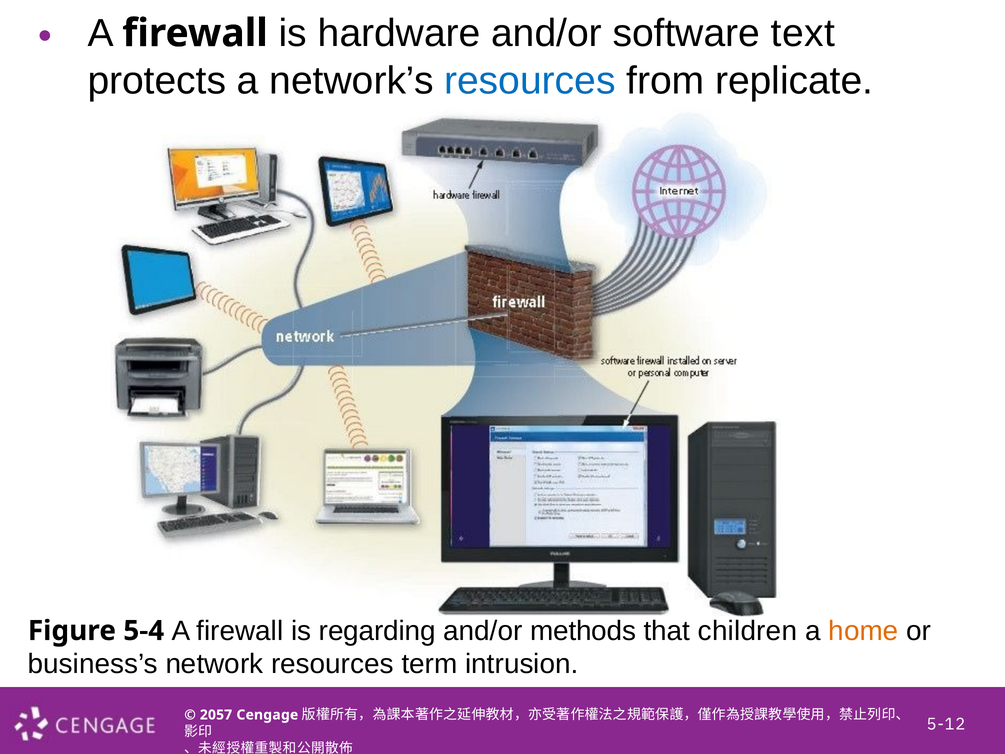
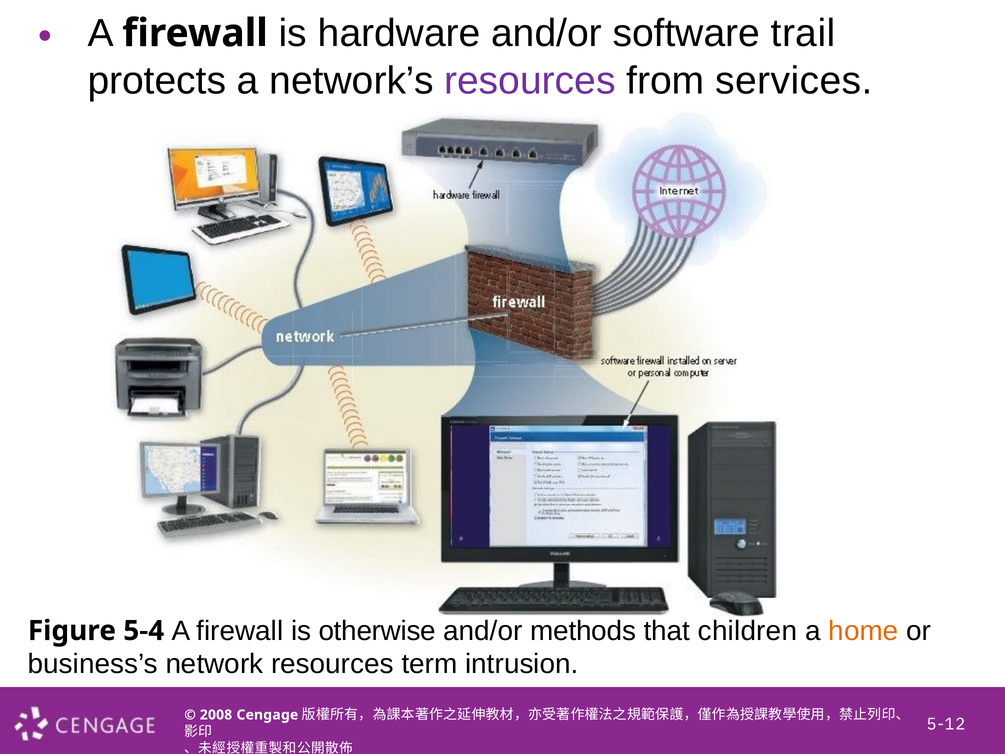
text: text -> trail
resources at (530, 81) colour: blue -> purple
replicate: replicate -> services
regarding: regarding -> otherwise
2057: 2057 -> 2008
